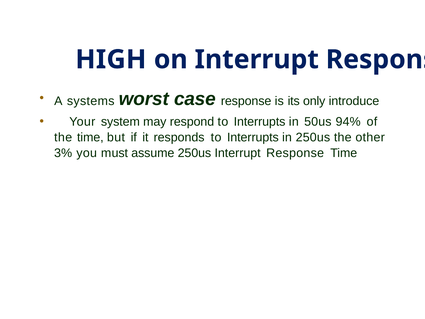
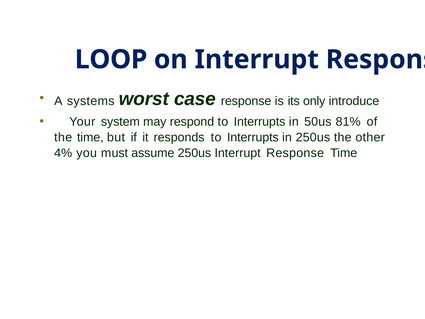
HIGH: HIGH -> LOOP
94%: 94% -> 81%
3%: 3% -> 4%
